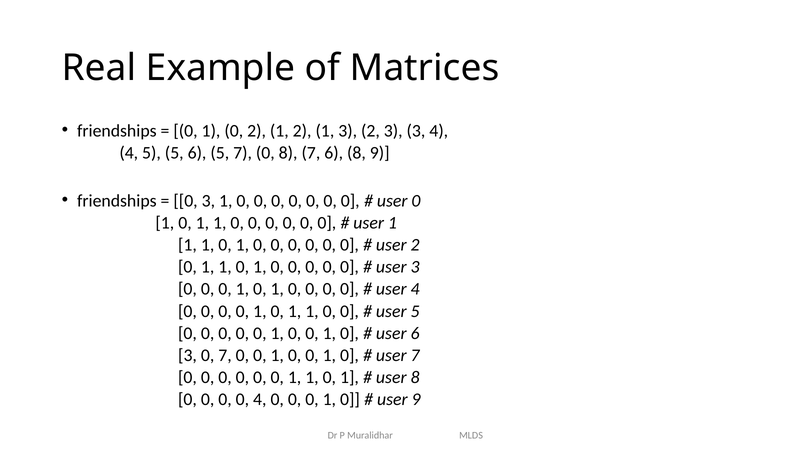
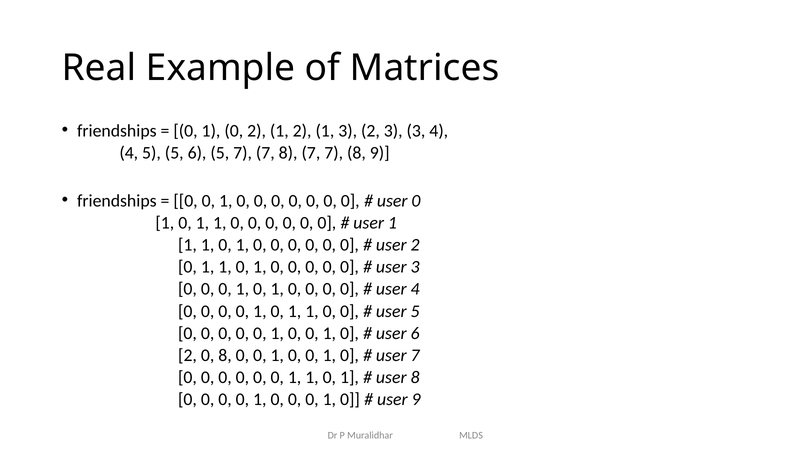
5 7 0: 0 -> 7
8 7 6: 6 -> 7
3 at (208, 201): 3 -> 0
3 at (188, 355): 3 -> 2
0 7: 7 -> 8
4 at (260, 400): 4 -> 1
